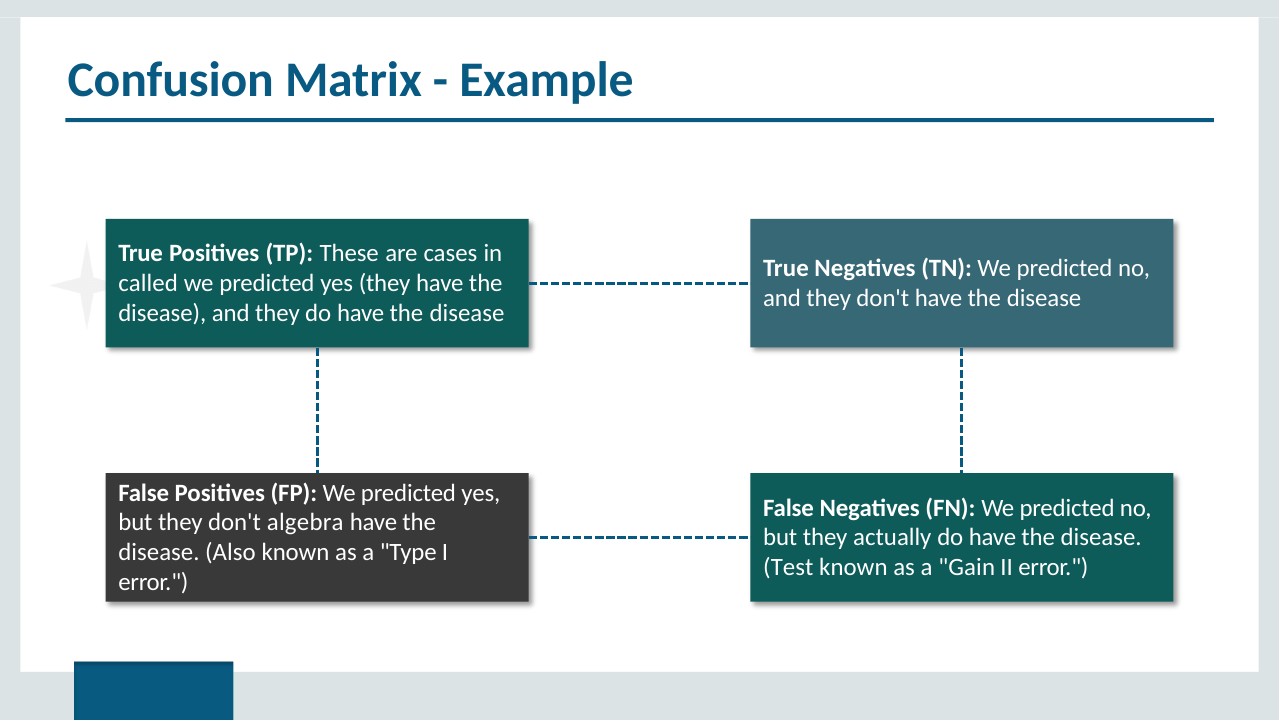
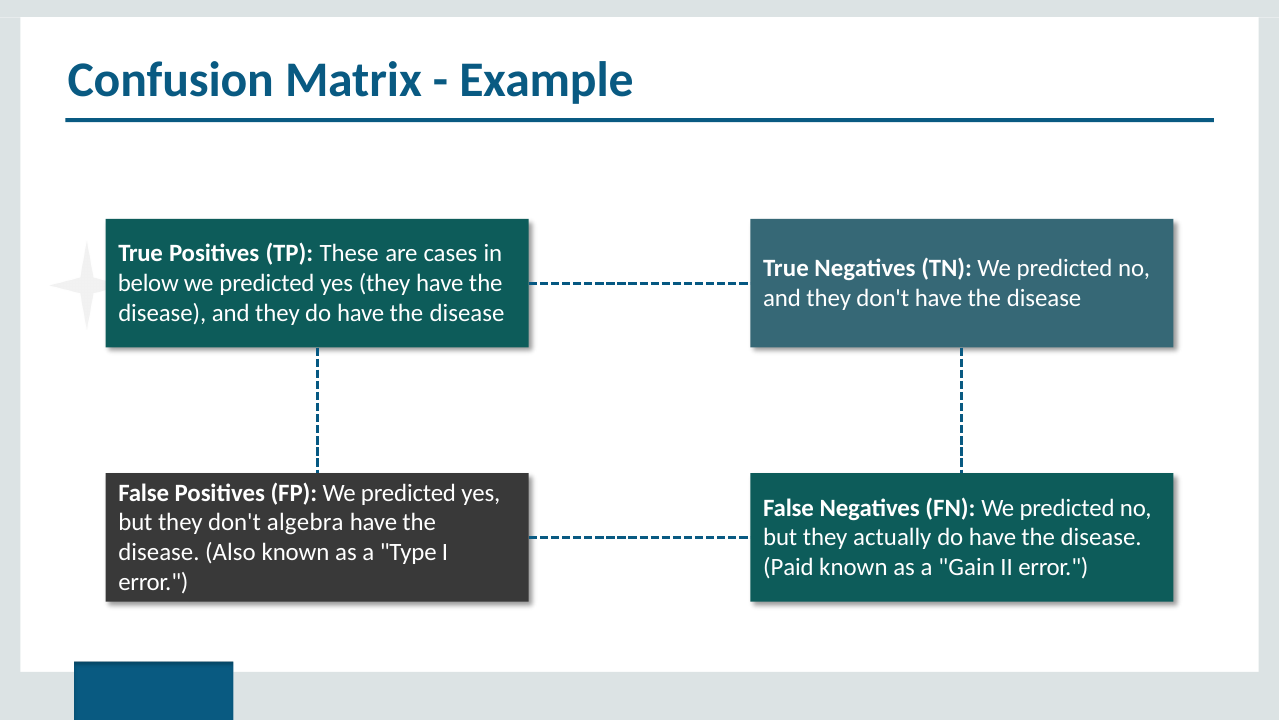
called: called -> below
Test: Test -> Paid
